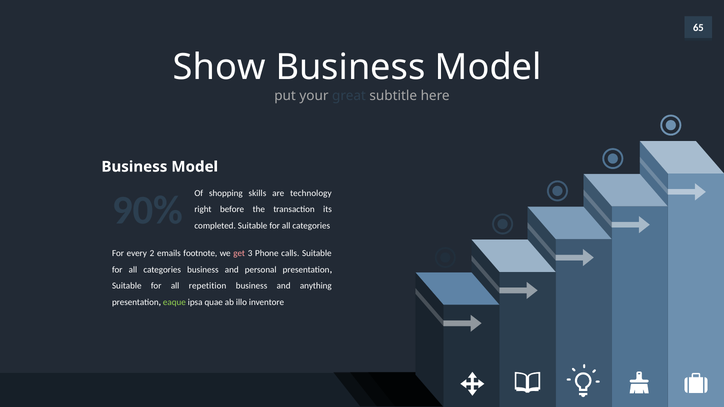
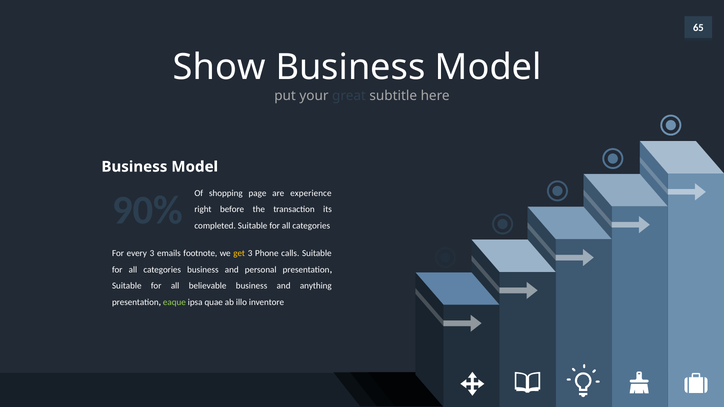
skills: skills -> page
technology: technology -> experience
every 2: 2 -> 3
get colour: pink -> yellow
repetition: repetition -> believable
